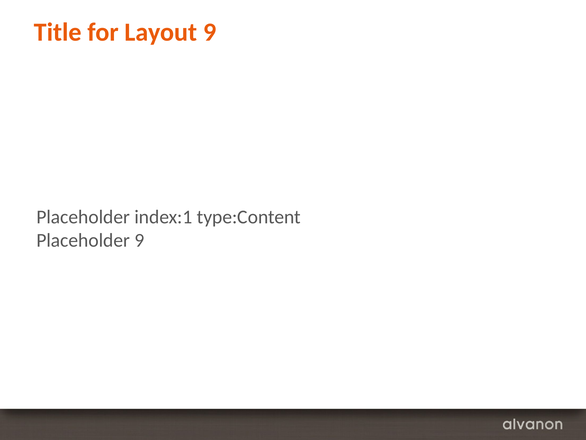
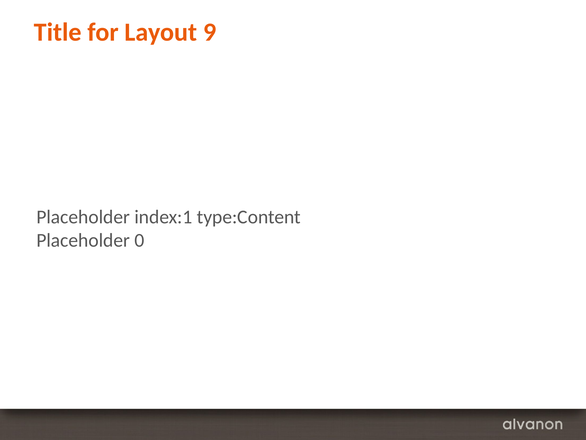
Placeholder 9: 9 -> 0
